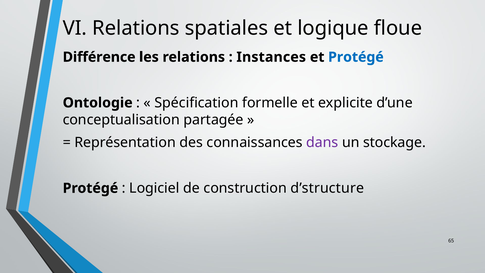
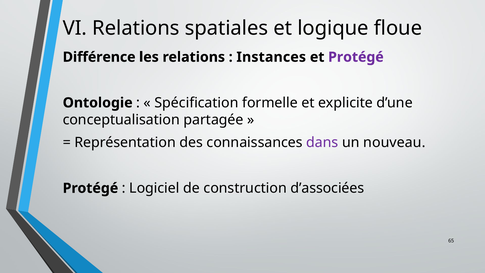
Protégé at (356, 57) colour: blue -> purple
stockage: stockage -> nouveau
d’structure: d’structure -> d’associées
